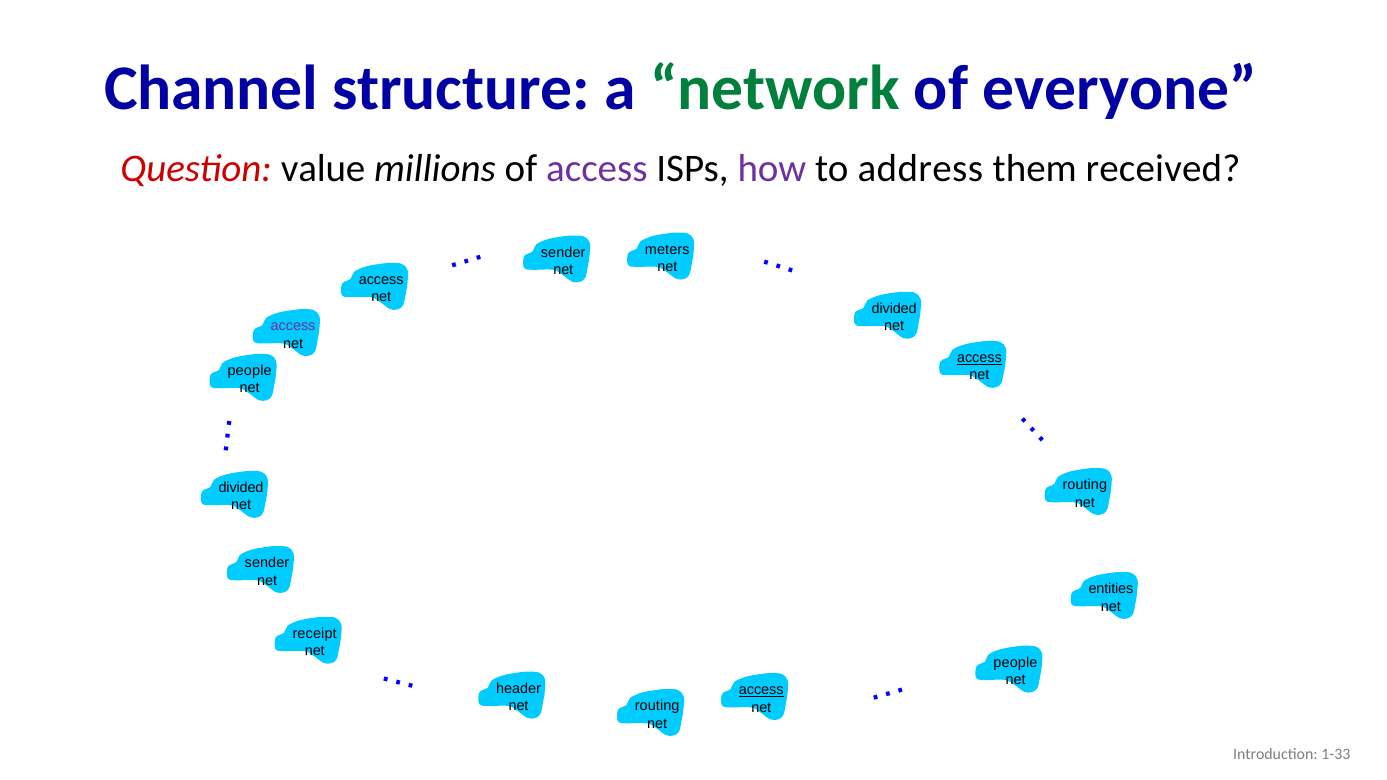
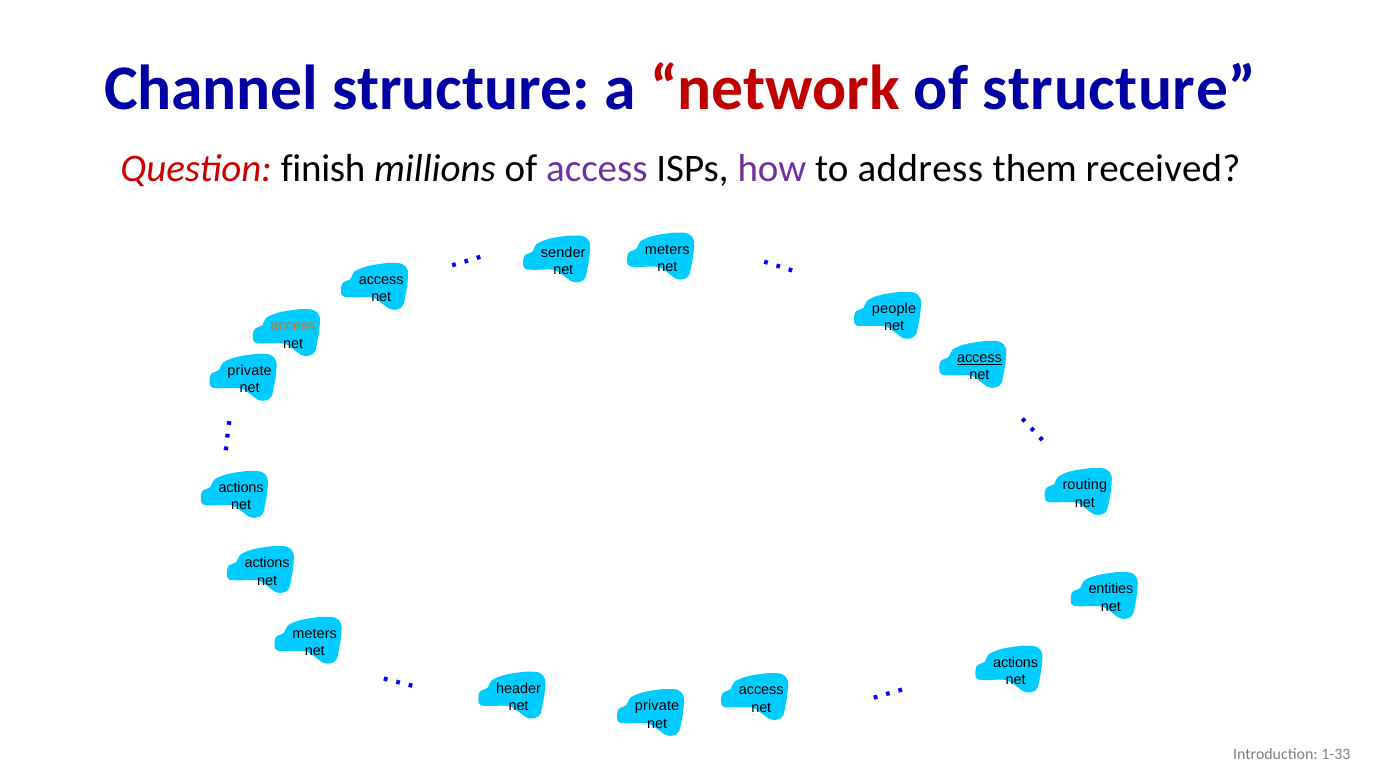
network colour: green -> red
of everyone: everyone -> structure
value: value -> finish
divided at (894, 309): divided -> people
access at (293, 326) colour: purple -> orange
people at (250, 371): people -> private
divided at (241, 488): divided -> actions
sender at (267, 563): sender -> actions
receipt at (315, 634): receipt -> meters
people at (1015, 663): people -> actions
access at (761, 690) underline: present -> none
routing at (657, 706): routing -> private
